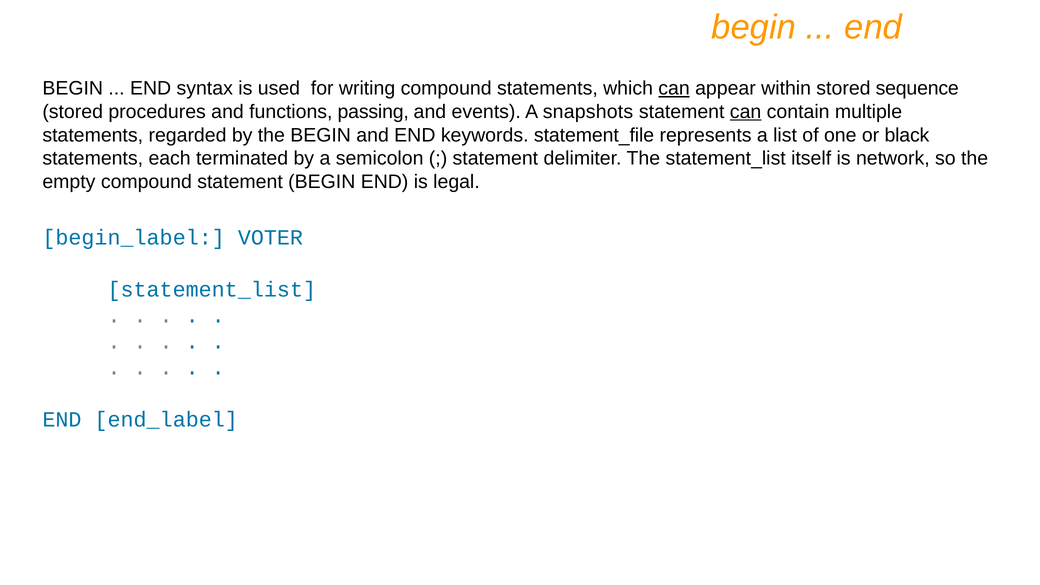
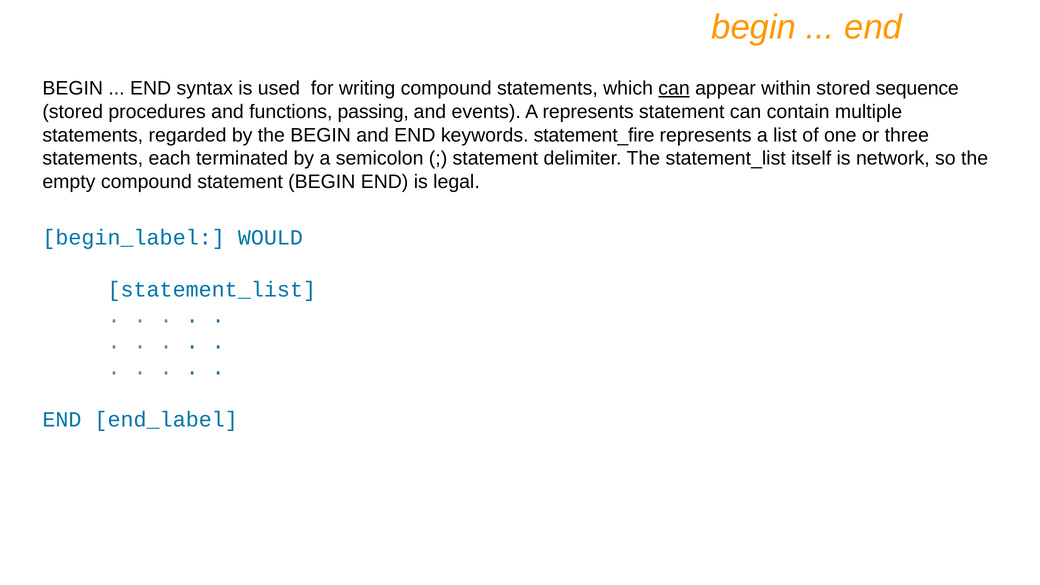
A snapshots: snapshots -> represents
can at (746, 112) underline: present -> none
statement_file: statement_file -> statement_fire
black: black -> three
VOTER: VOTER -> WOULD
